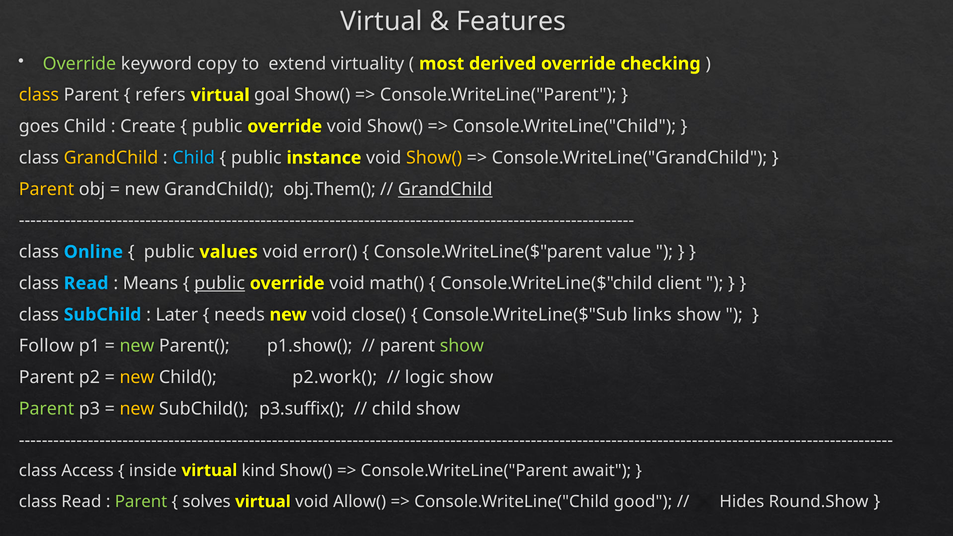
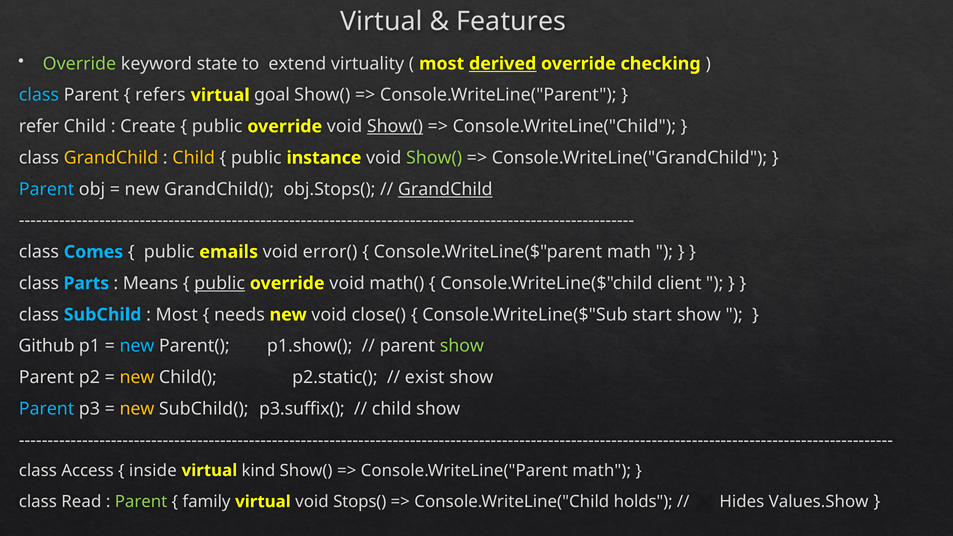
copy: copy -> state
derived underline: none -> present
class at (39, 95) colour: yellow -> light blue
goes: goes -> refer
Show( at (395, 126) underline: none -> present
Child at (194, 158) colour: light blue -> yellow
Show( at (434, 158) colour: yellow -> light green
Parent at (47, 189) colour: yellow -> light blue
obj.Them(: obj.Them( -> obj.Stops(
Online: Online -> Comes
values: values -> emails
Console.WriteLine($"parent value: value -> math
Read at (86, 283): Read -> Parts
Later at (177, 315): Later -> Most
links: links -> start
Follow: Follow -> Github
new at (137, 346) colour: light green -> light blue
p2.work(: p2.work( -> p2.static(
logic: logic -> exist
Parent at (47, 409) colour: light green -> light blue
Console.WriteLine("Parent await: await -> math
solves: solves -> family
Allow(: Allow( -> Stops(
good: good -> holds
Round.Show: Round.Show -> Values.Show
